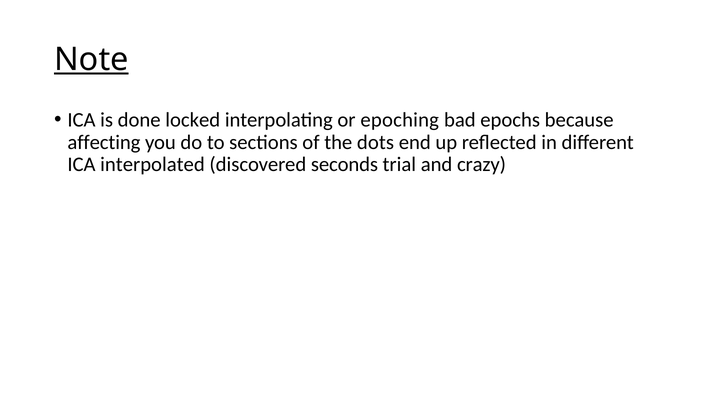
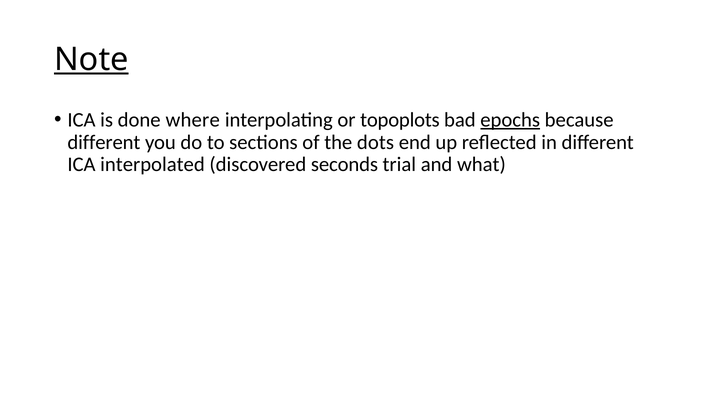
locked: locked -> where
epoching: epoching -> topoplots
epochs underline: none -> present
affecting at (104, 142): affecting -> different
crazy: crazy -> what
